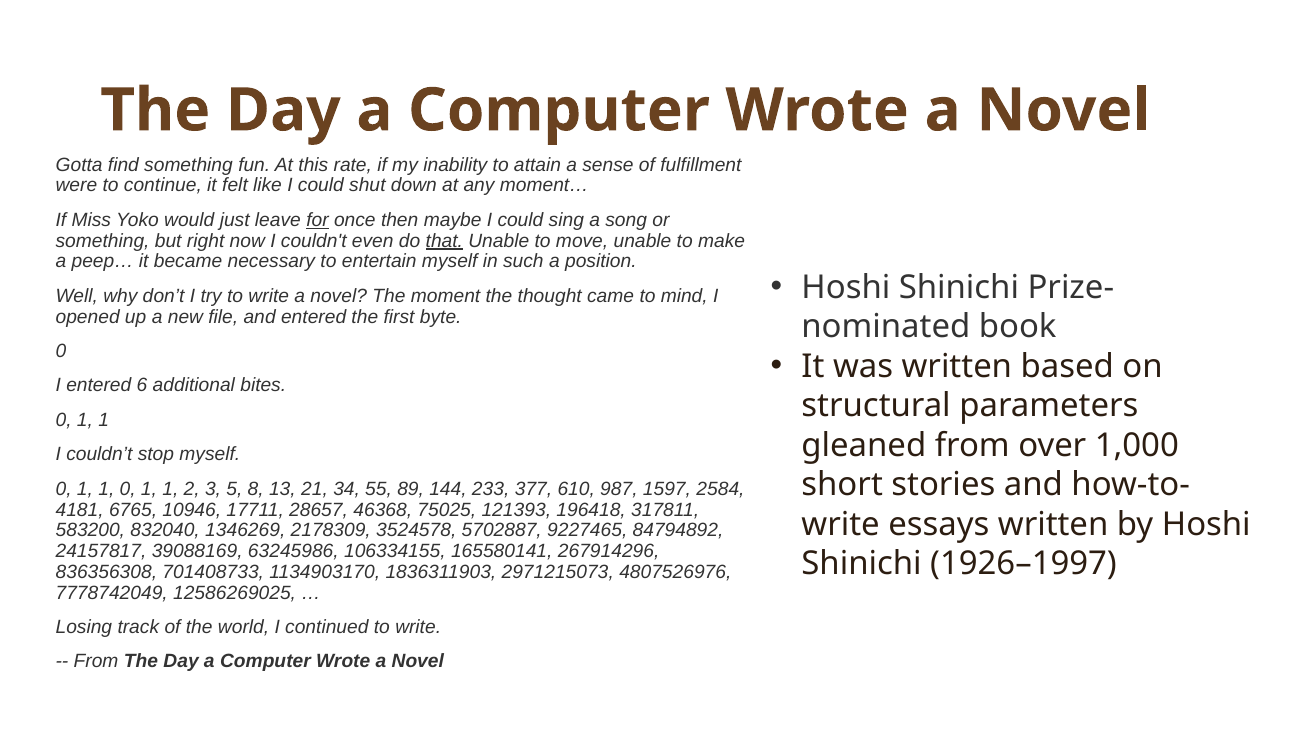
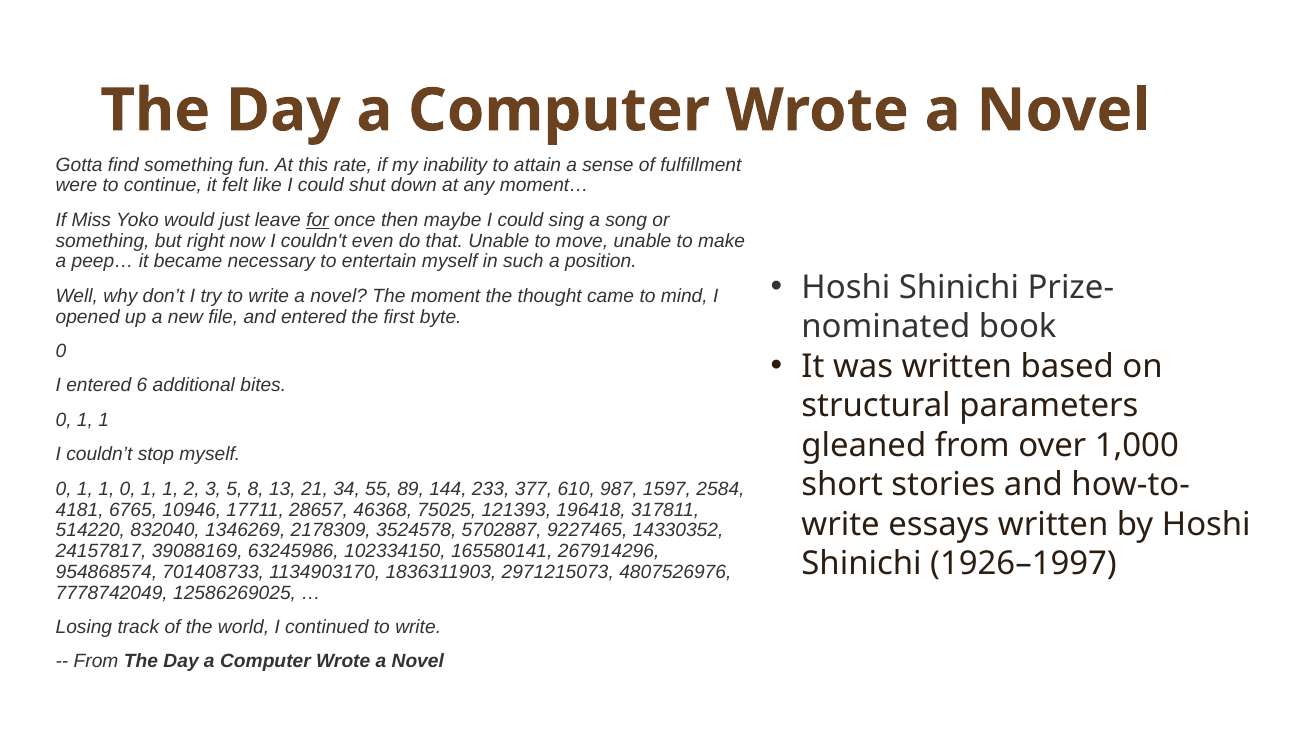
that underline: present -> none
583200: 583200 -> 514220
84794892: 84794892 -> 14330352
106334155: 106334155 -> 102334150
836356308: 836356308 -> 954868574
